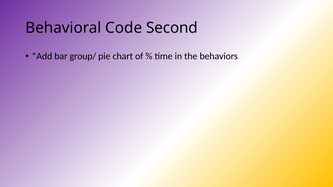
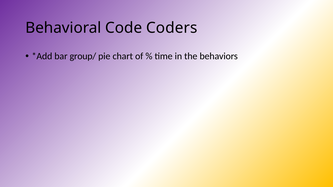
Second: Second -> Coders
